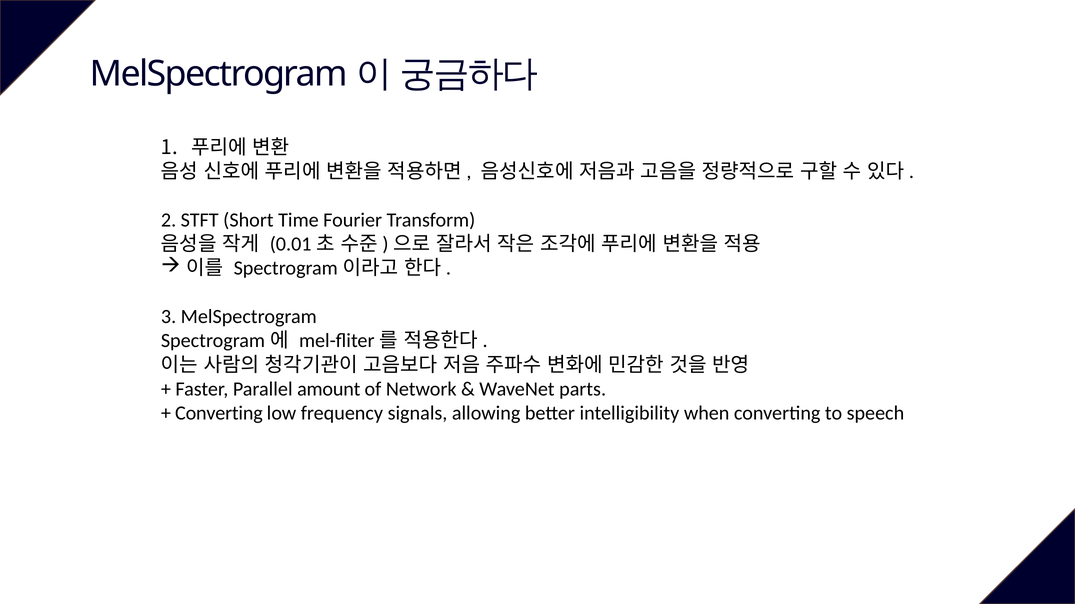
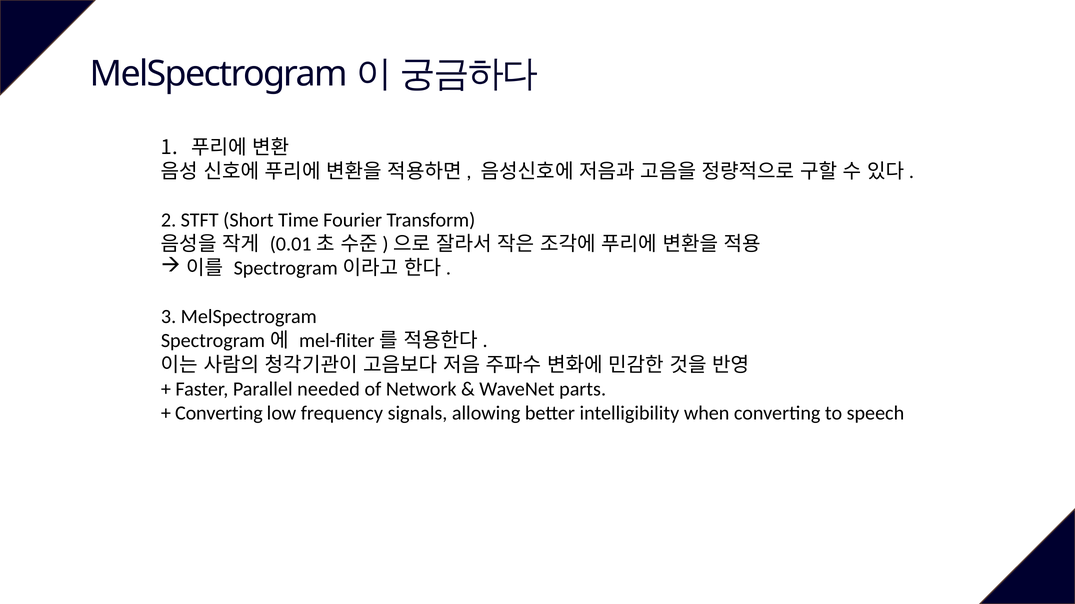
amount: amount -> needed
